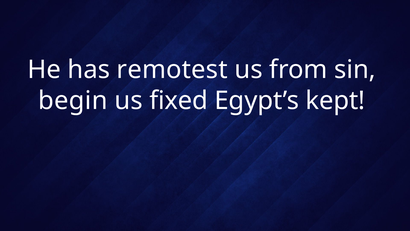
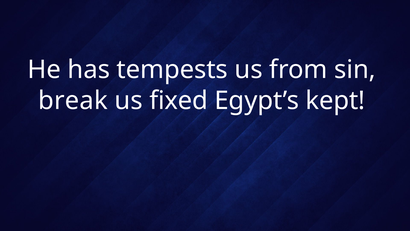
remotest: remotest -> tempests
begin: begin -> break
